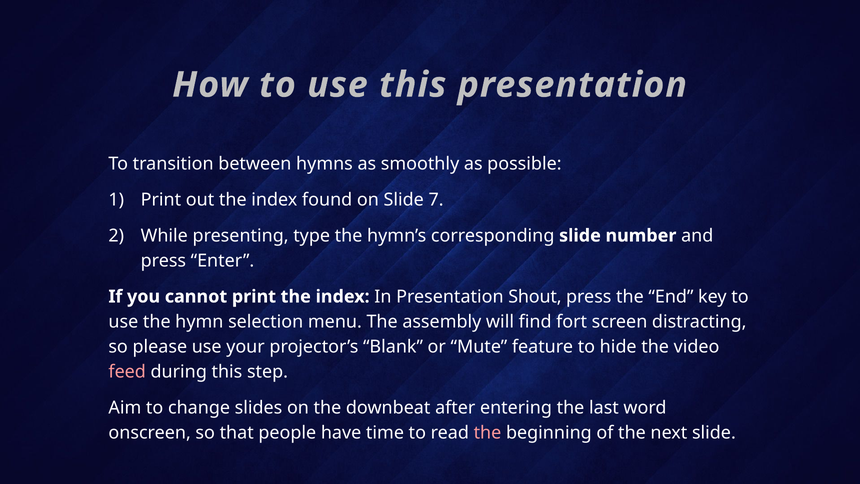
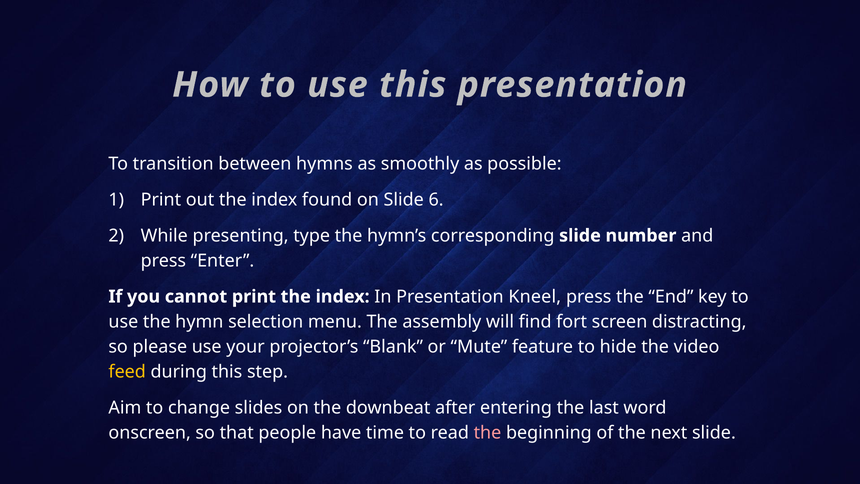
7: 7 -> 6
Shout: Shout -> Kneel
feed colour: pink -> yellow
